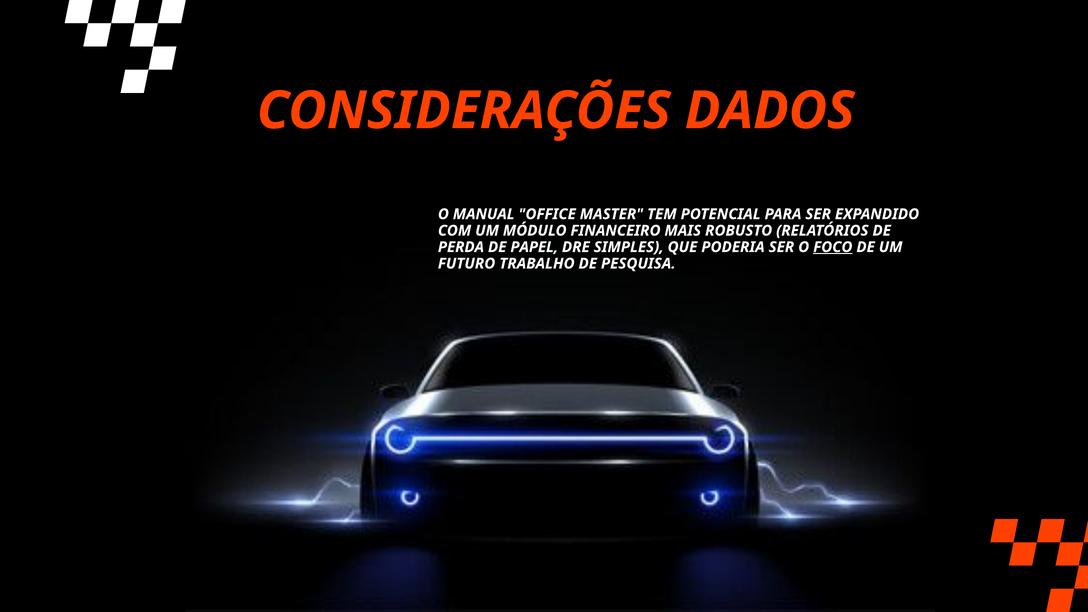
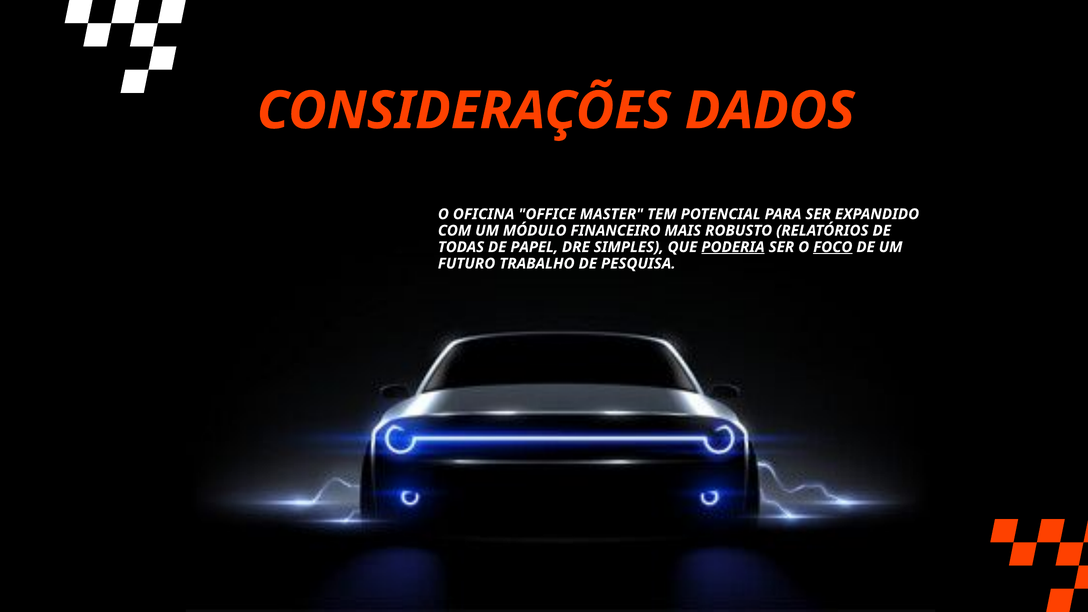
MANUAL: MANUAL -> OFICINA
PERDA: PERDA -> TODAS
PODERIA underline: none -> present
